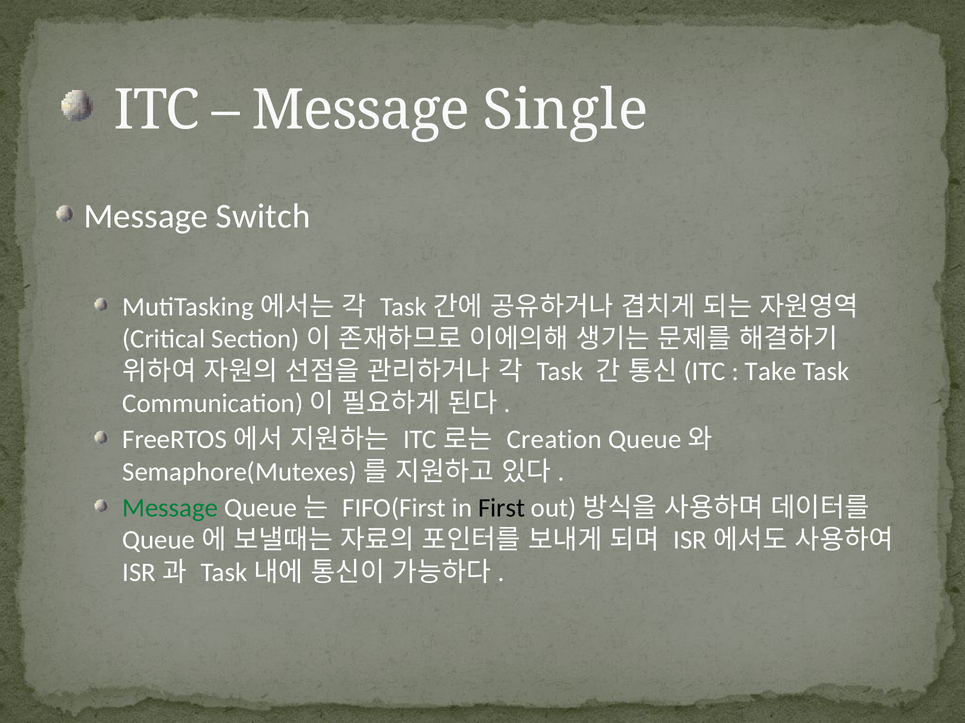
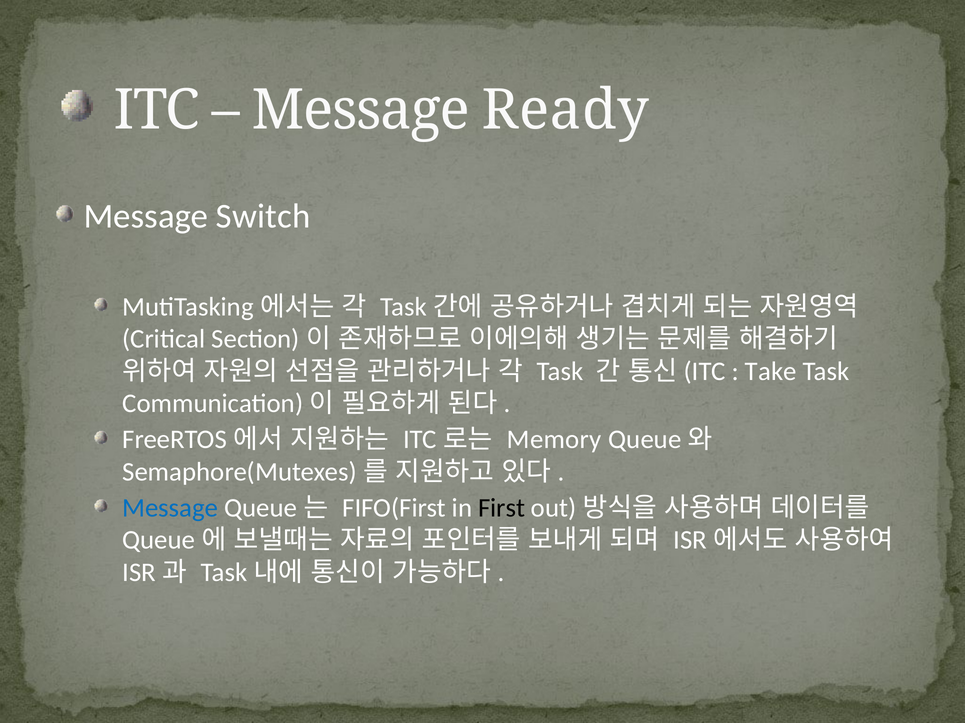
Single: Single -> Ready
Creation: Creation -> Memory
Message at (170, 508) colour: green -> blue
